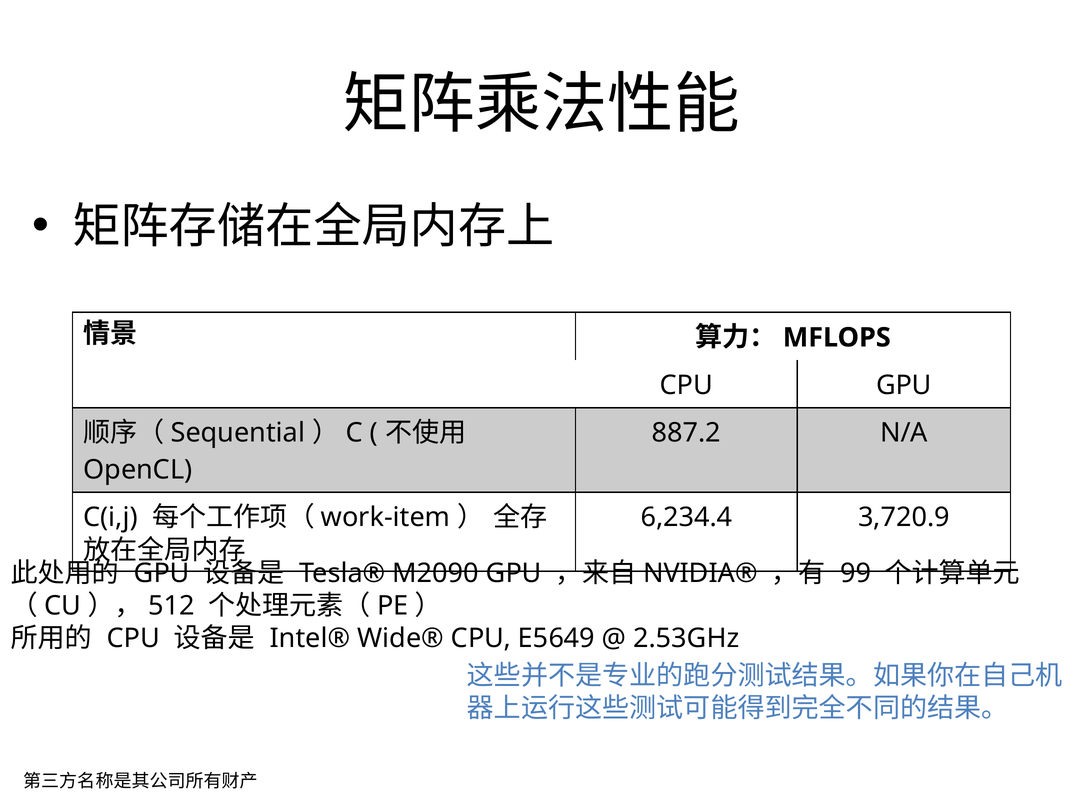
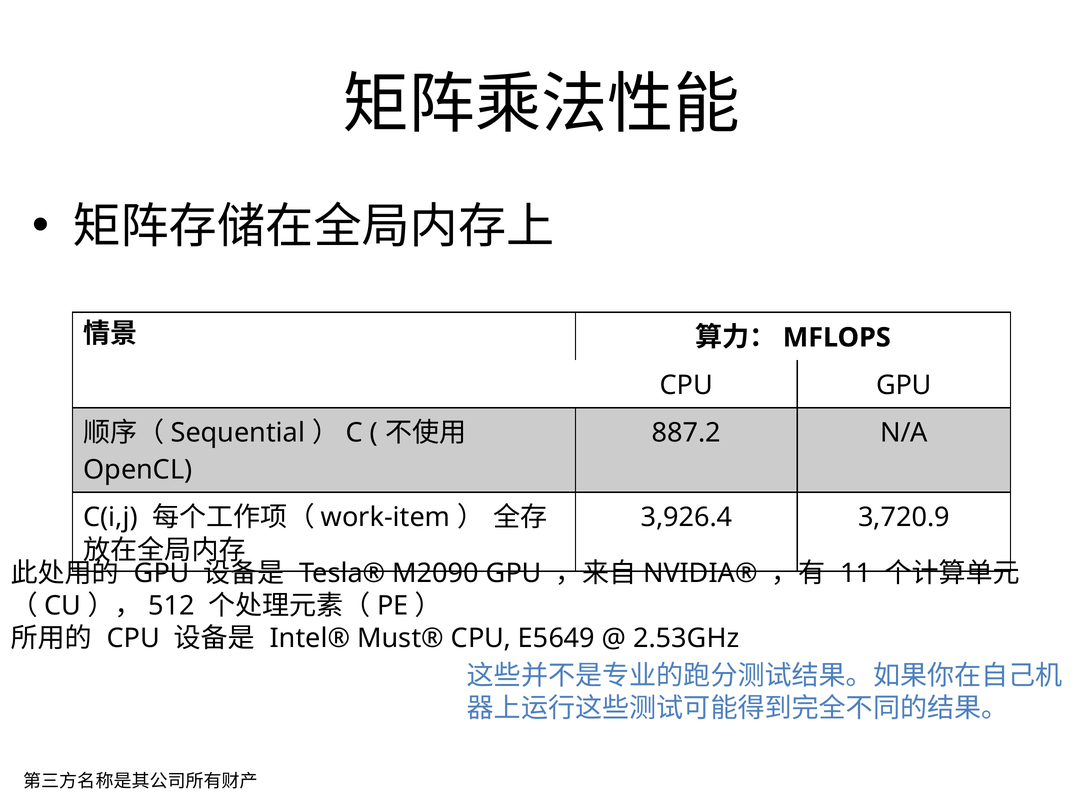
6,234.4: 6,234.4 -> 3,926.4
99: 99 -> 11
Wide®: Wide® -> Must®
